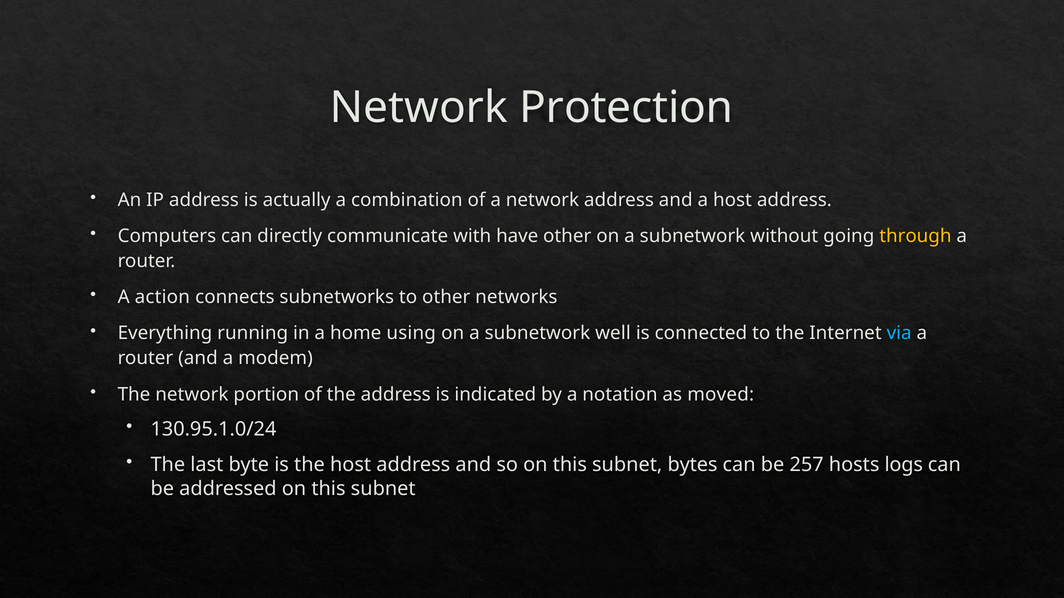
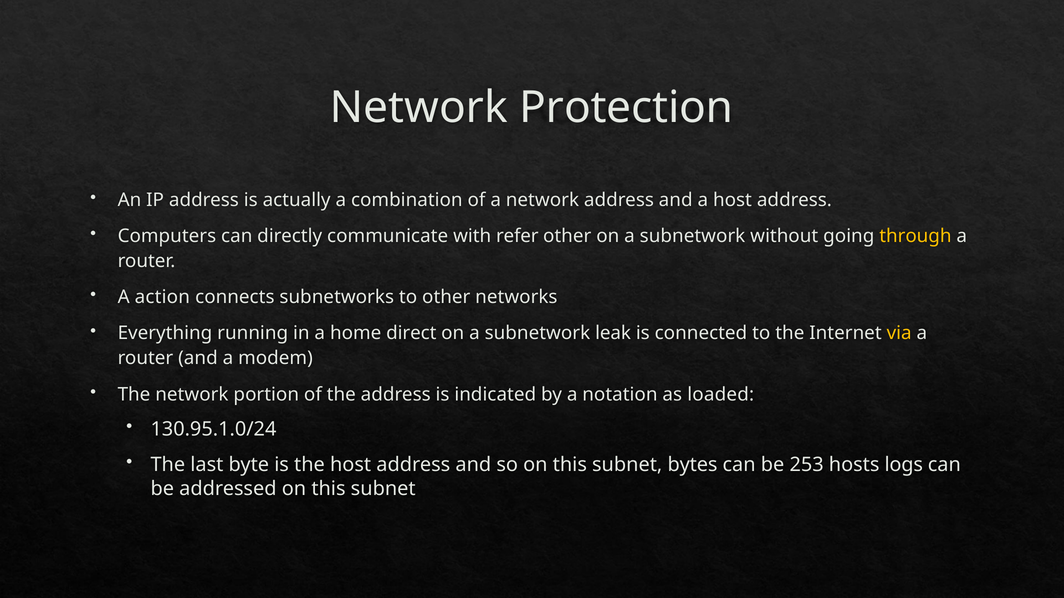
have: have -> refer
using: using -> direct
well: well -> leak
via colour: light blue -> yellow
moved: moved -> loaded
257: 257 -> 253
